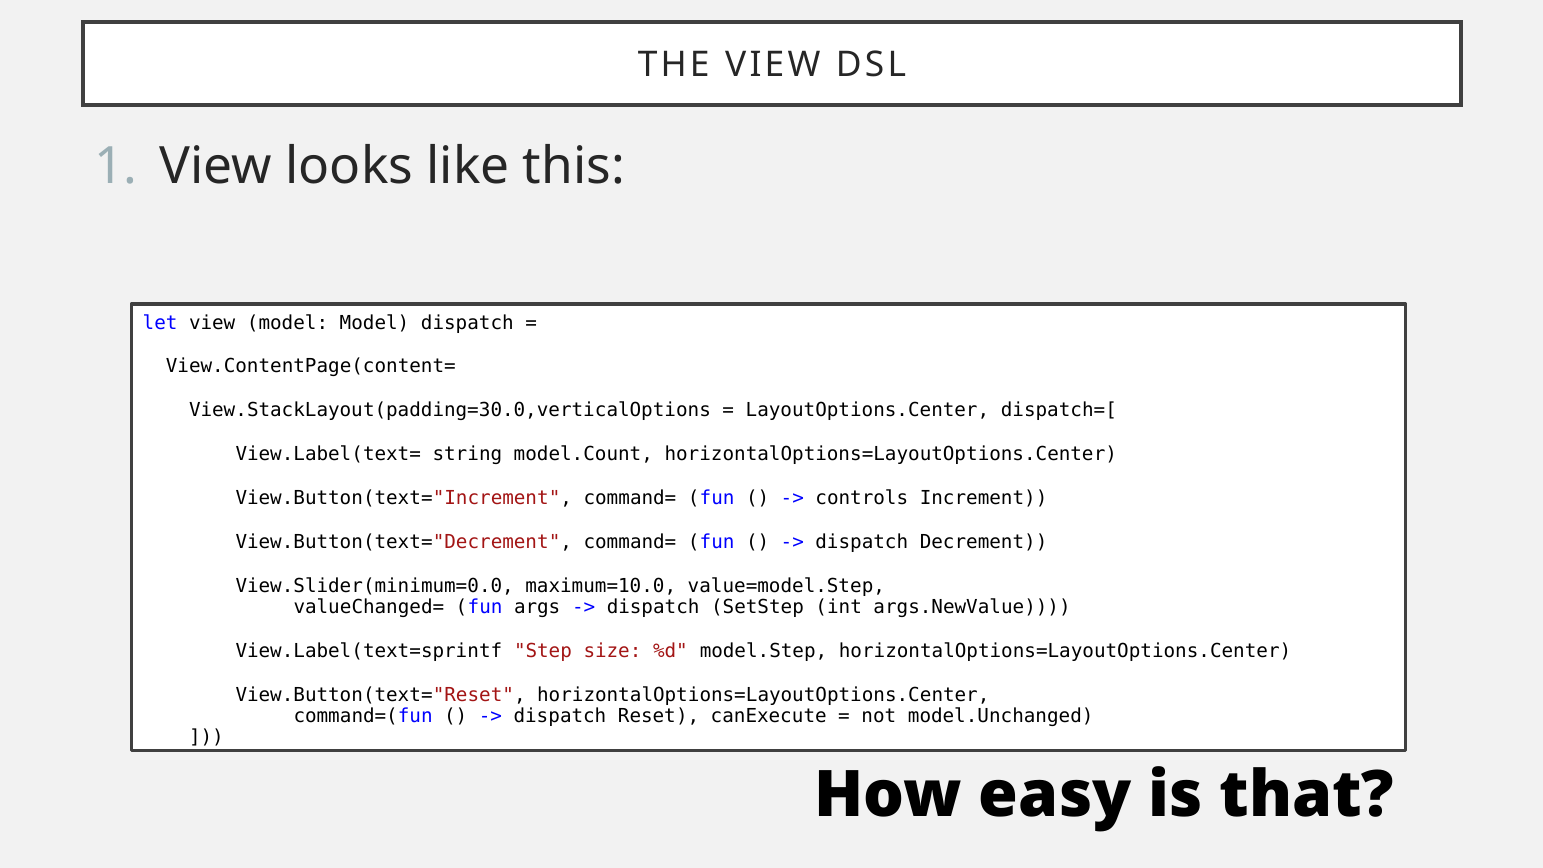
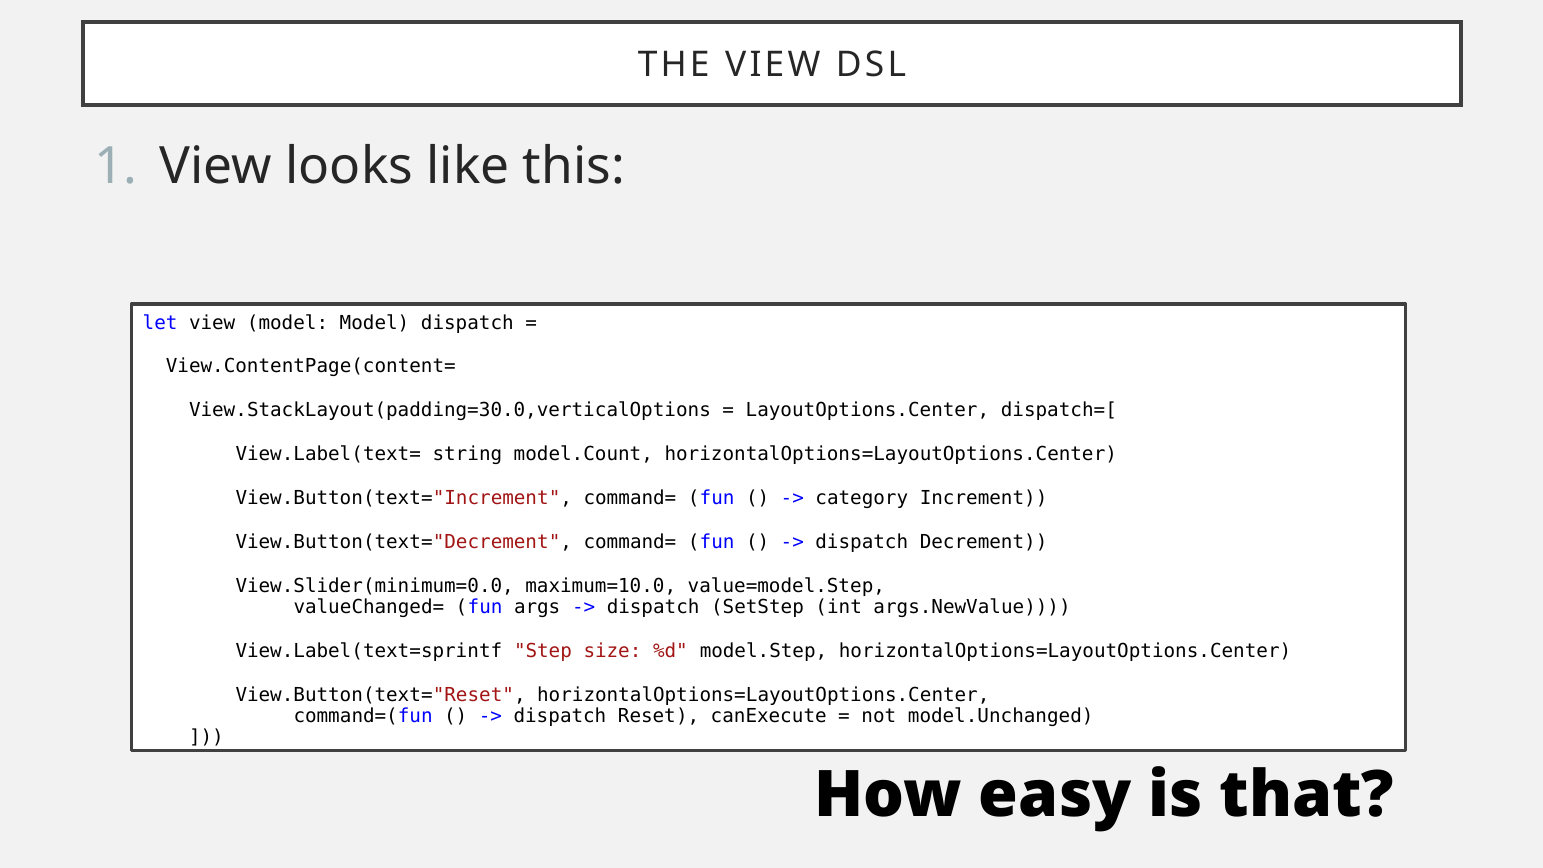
controls: controls -> category
